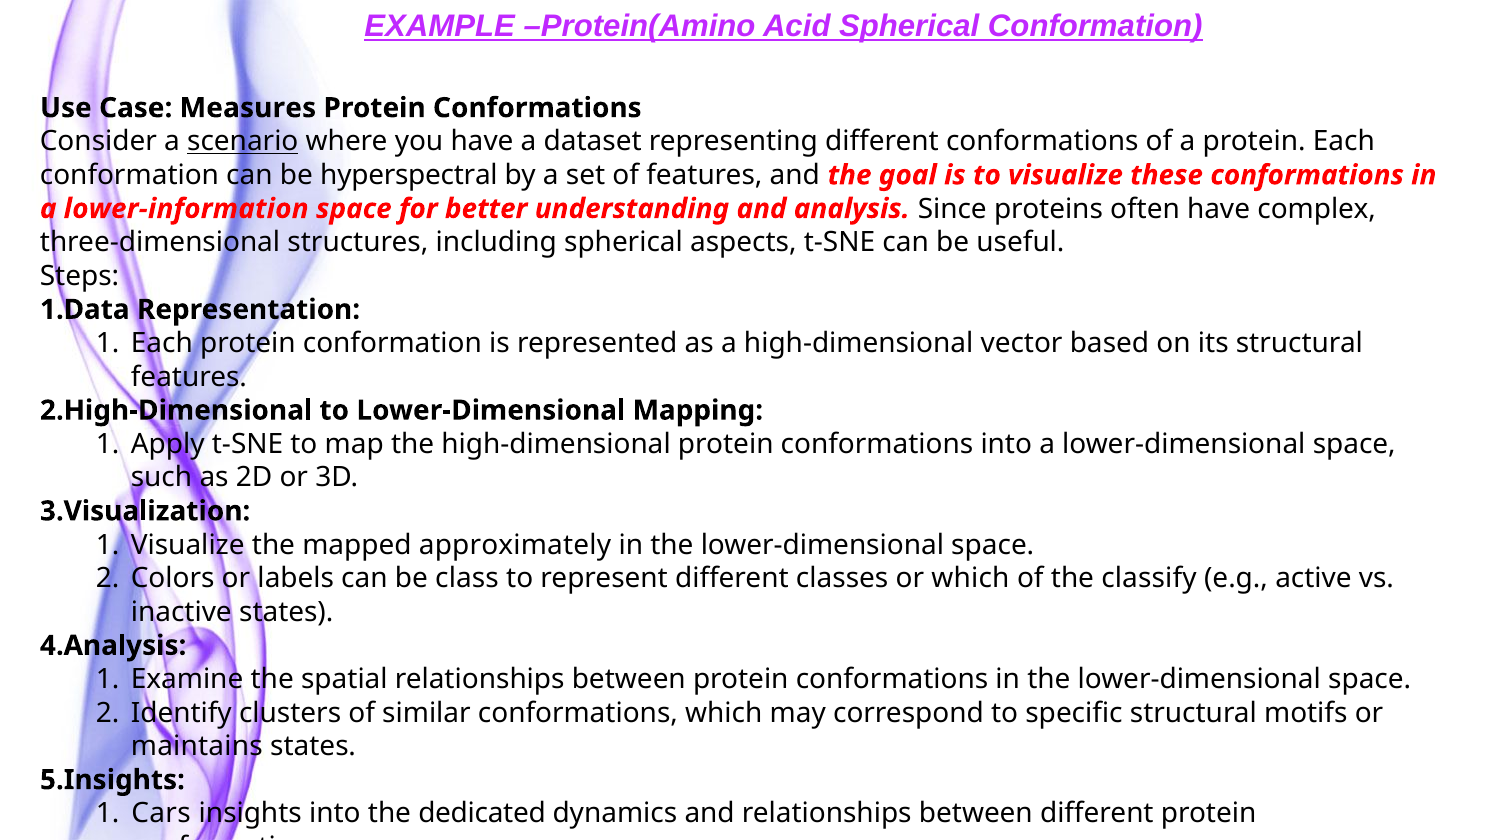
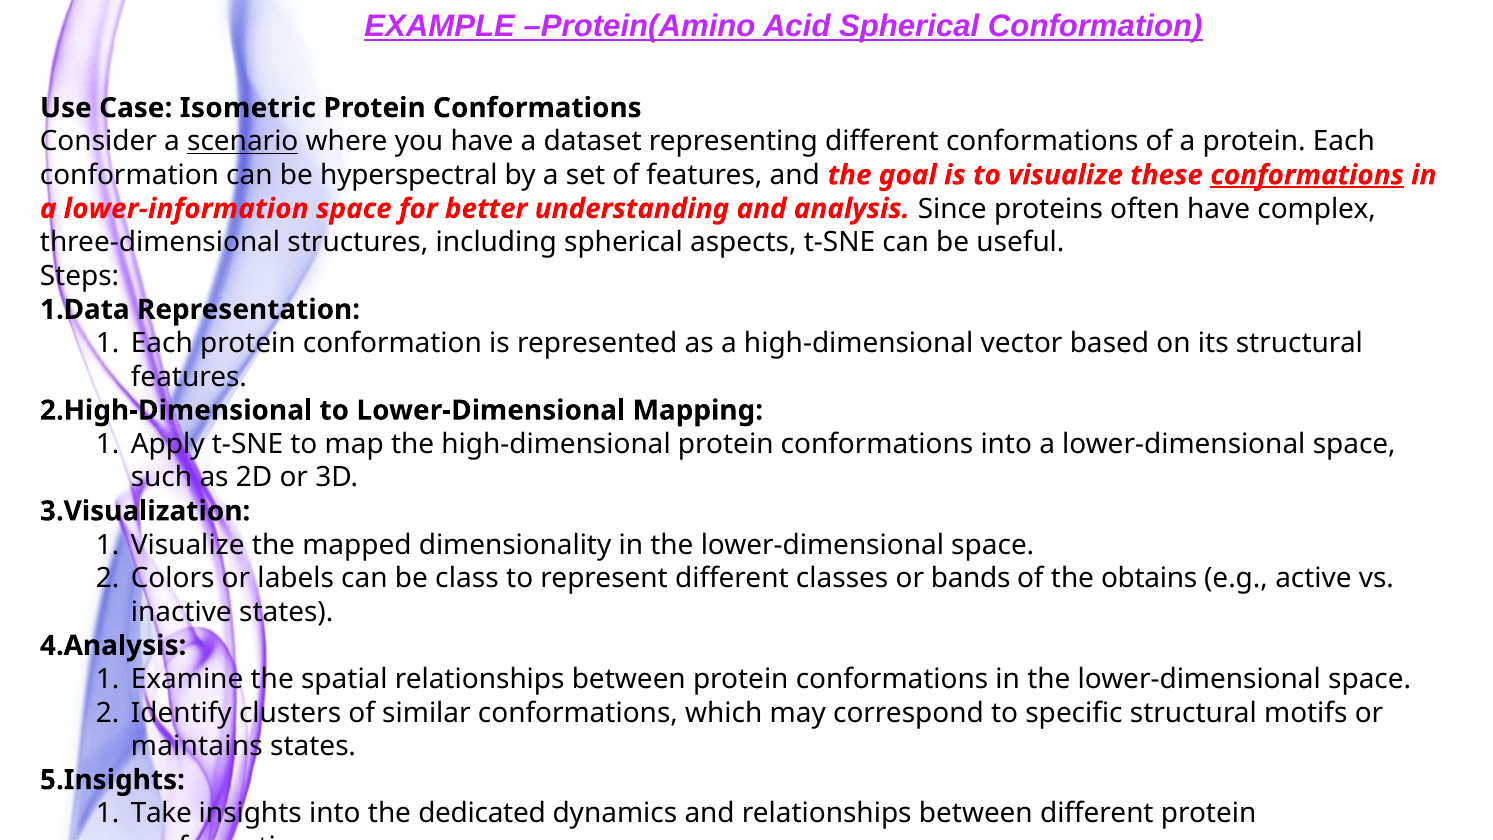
Measures: Measures -> Isometric
conformations at (1307, 175) underline: none -> present
approximately: approximately -> dimensionality
or which: which -> bands
classify: classify -> obtains
Cars: Cars -> Take
